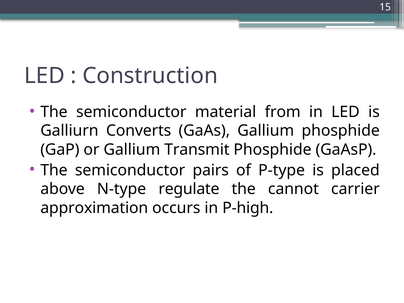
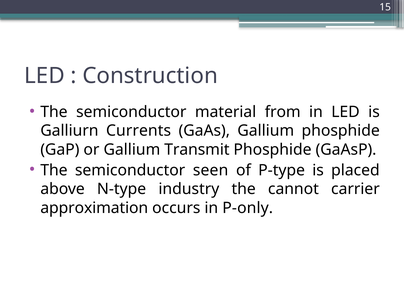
Converts: Converts -> Currents
pairs: pairs -> seen
regulate: regulate -> industry
P-high: P-high -> P-only
